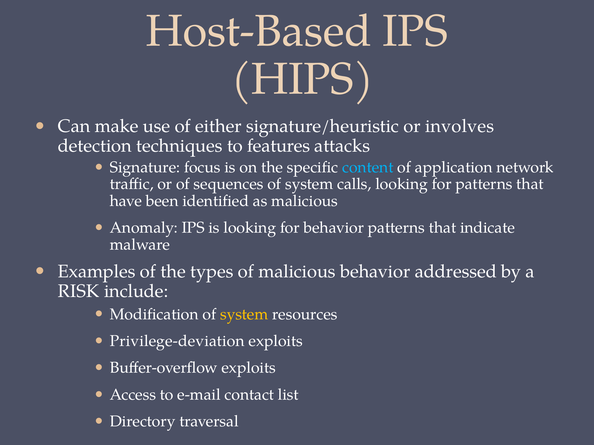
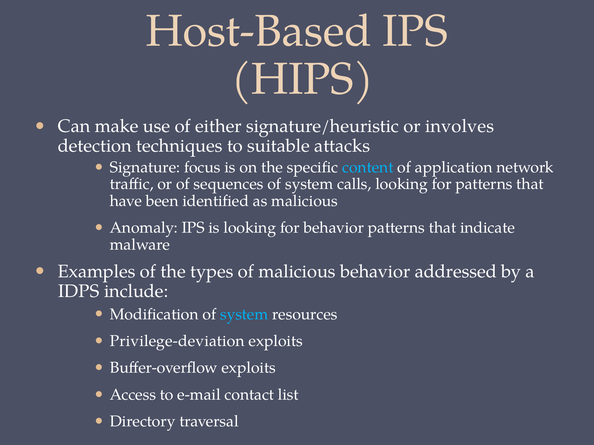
features: features -> suitable
RISK: RISK -> IDPS
system at (244, 315) colour: yellow -> light blue
